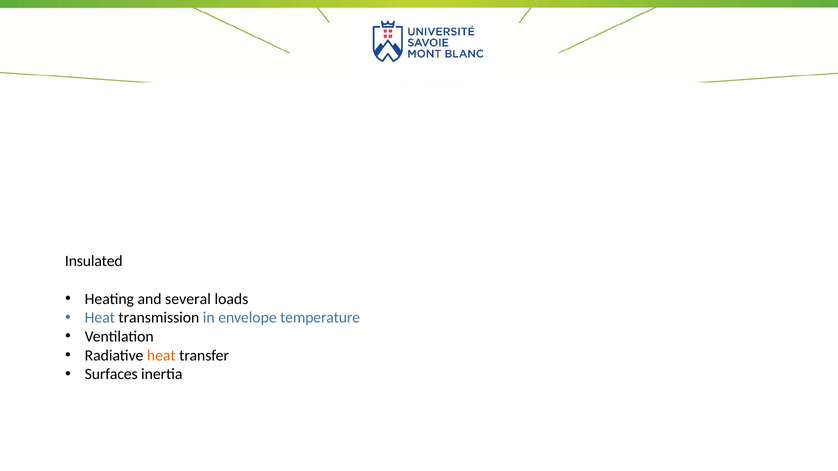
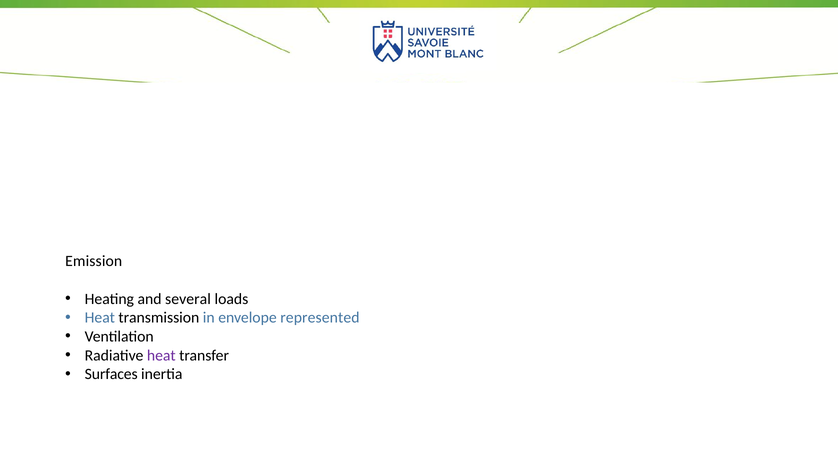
Insulated: Insulated -> Emission
temperature: temperature -> represented
heat at (161, 356) colour: orange -> purple
